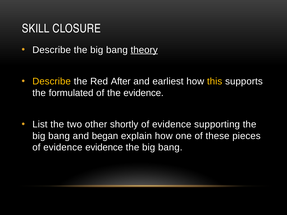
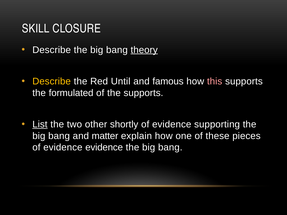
After: After -> Until
earliest: earliest -> famous
this colour: yellow -> pink
the evidence: evidence -> supports
List underline: none -> present
began: began -> matter
